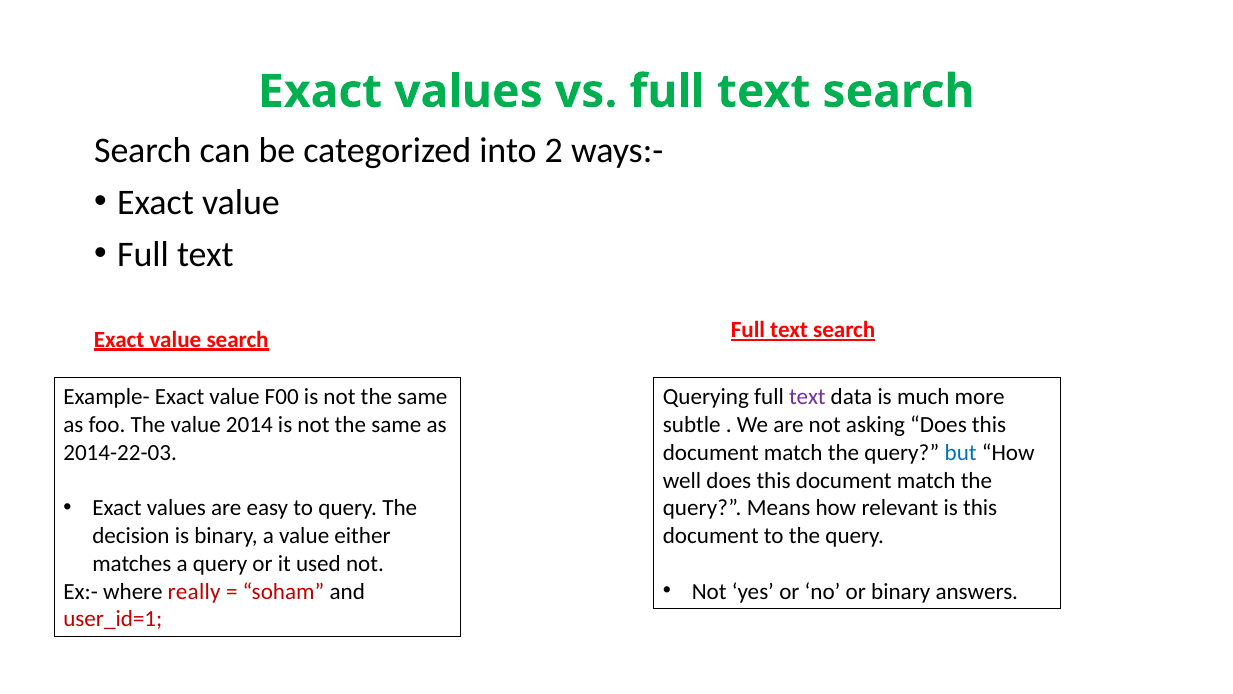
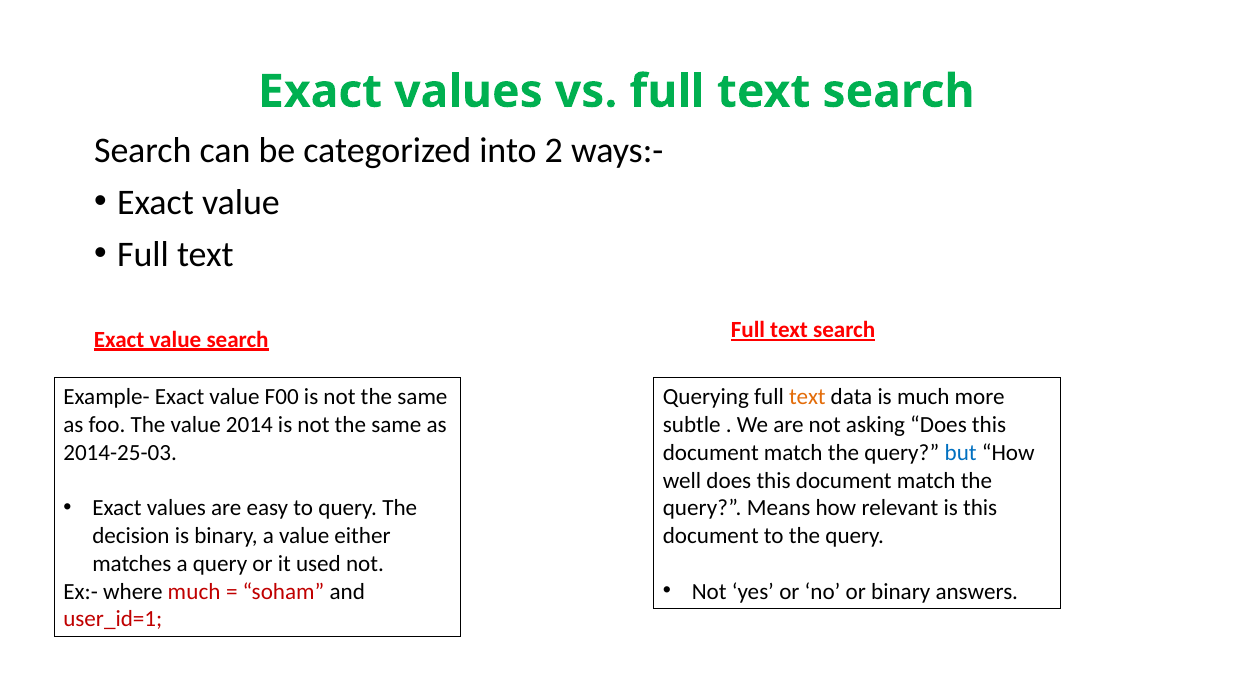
text at (807, 397) colour: purple -> orange
2014-22-03: 2014-22-03 -> 2014-25-03
where really: really -> much
